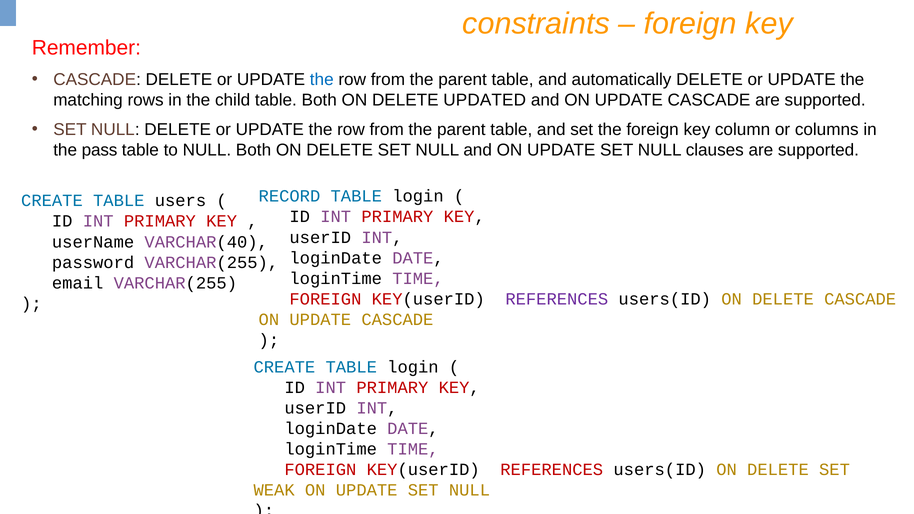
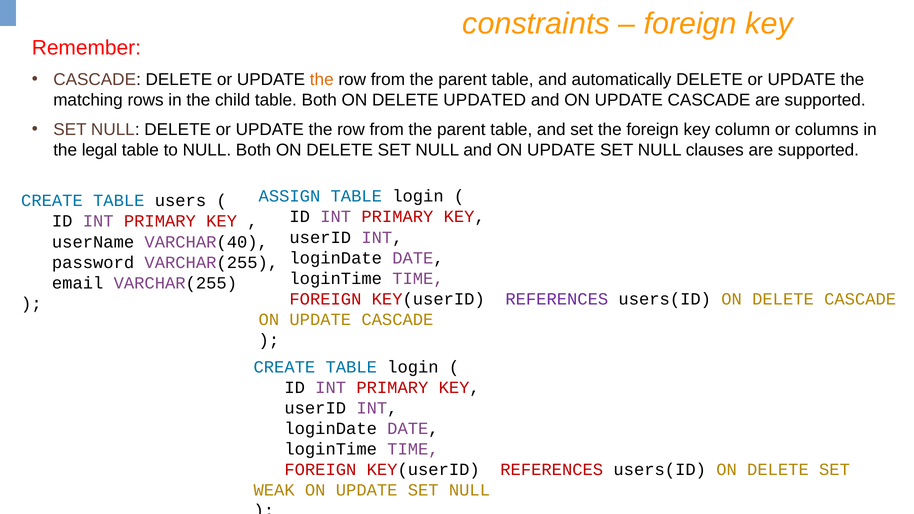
the at (322, 79) colour: blue -> orange
pass: pass -> legal
RECORD: RECORD -> ASSIGN
